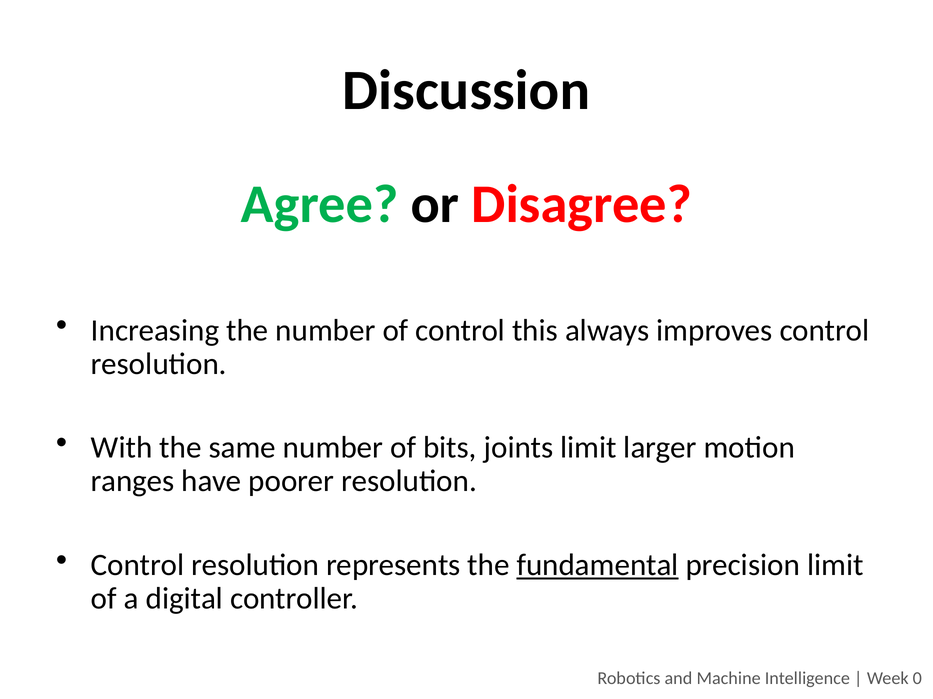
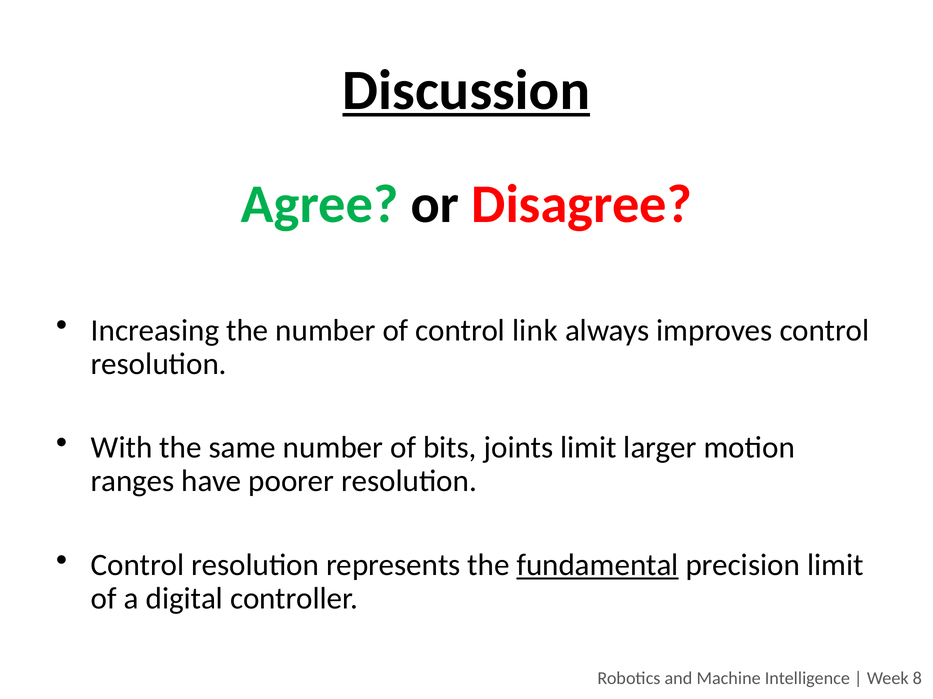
Discussion underline: none -> present
this: this -> link
0: 0 -> 8
